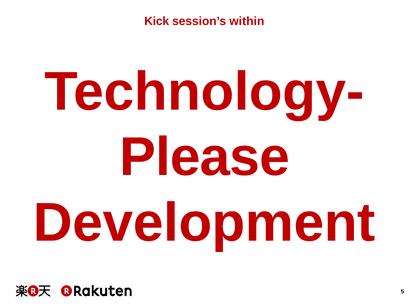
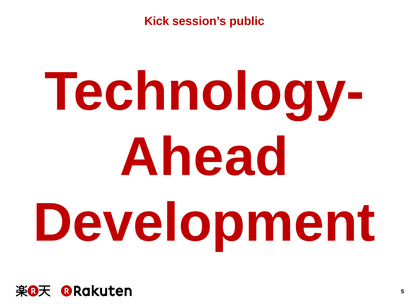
within: within -> public
Please: Please -> Ahead
